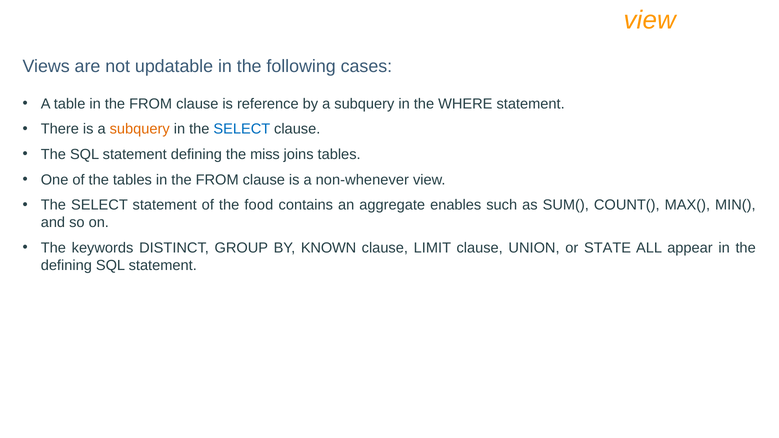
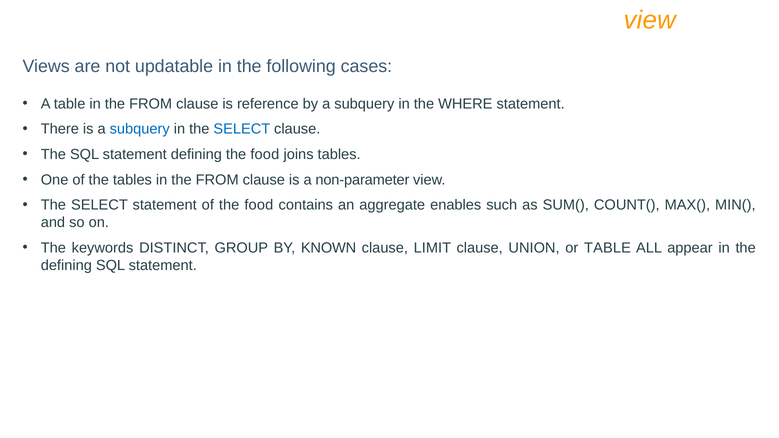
subquery at (140, 129) colour: orange -> blue
defining the miss: miss -> food
non-whenever: non-whenever -> non-parameter
or STATE: STATE -> TABLE
